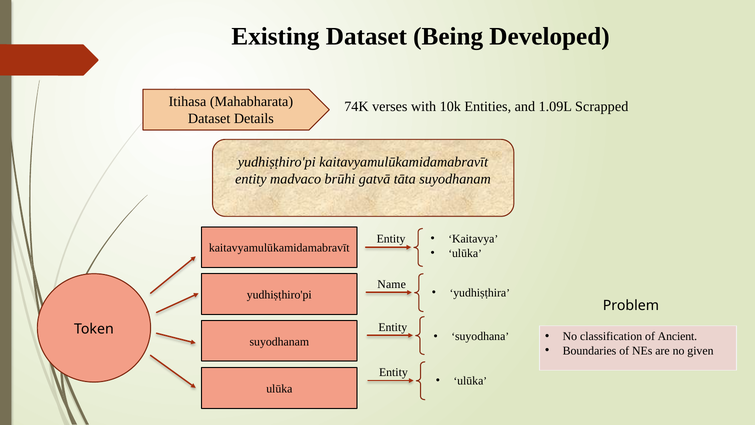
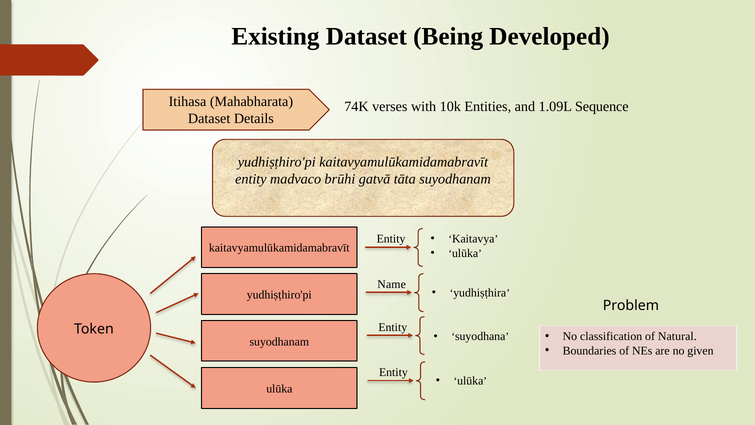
Scrapped: Scrapped -> Sequence
Ancient: Ancient -> Natural
